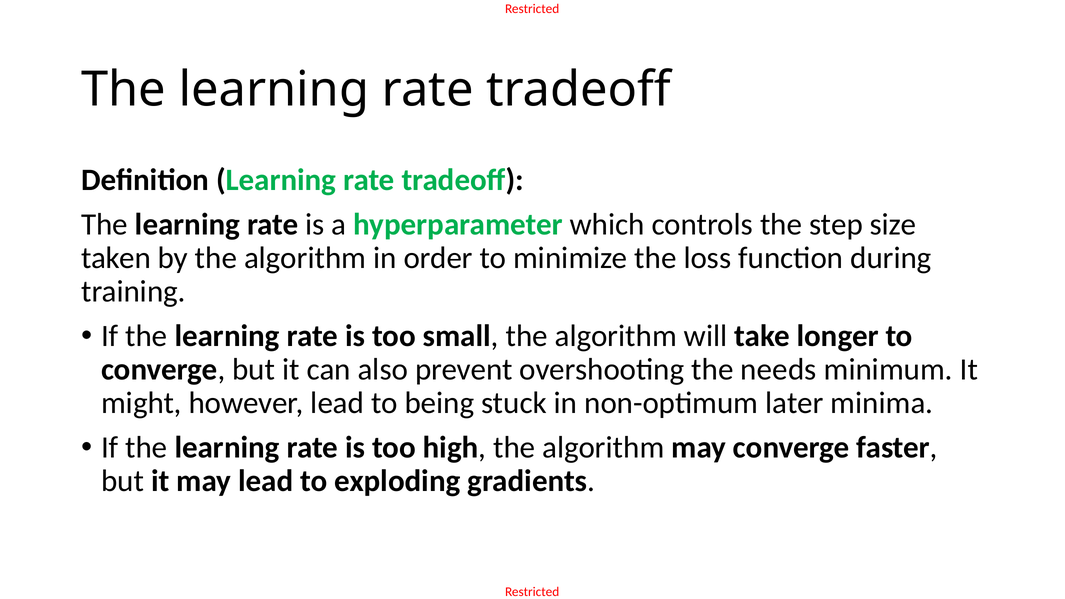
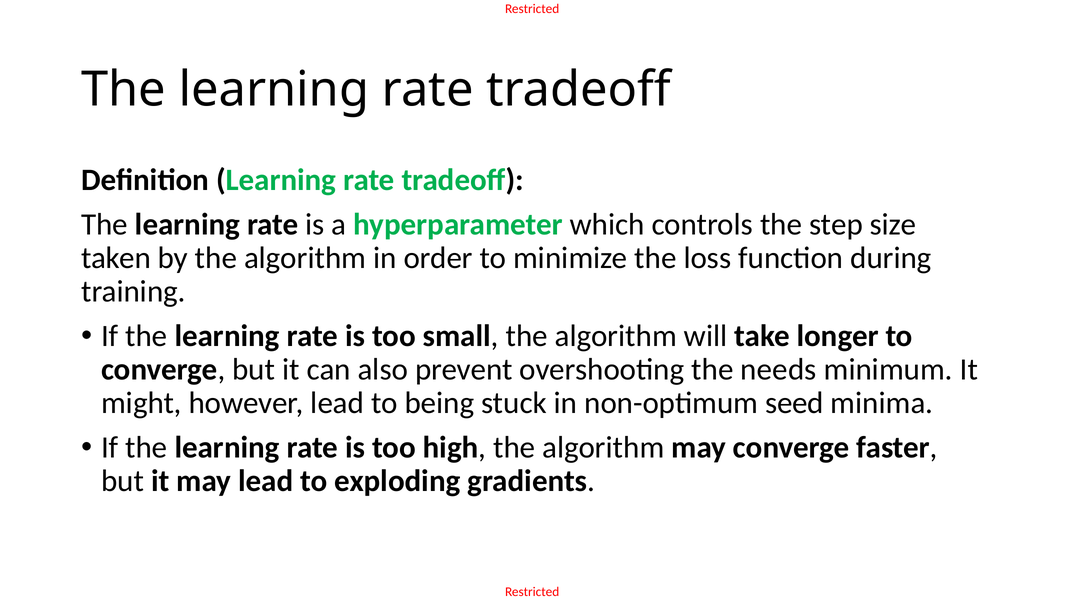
later: later -> seed
